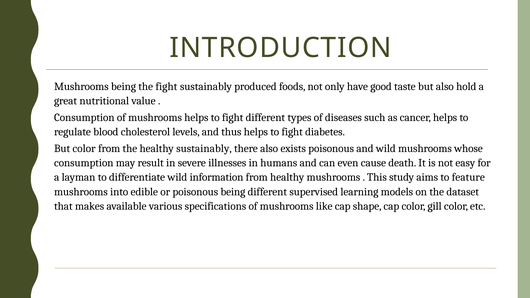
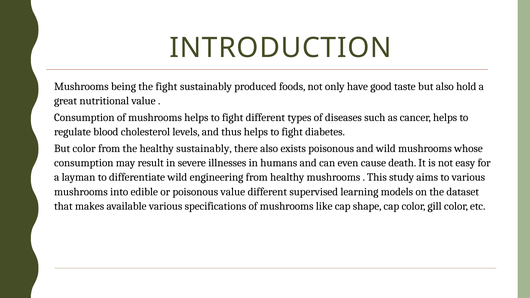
information: information -> engineering
to feature: feature -> various
poisonous being: being -> value
